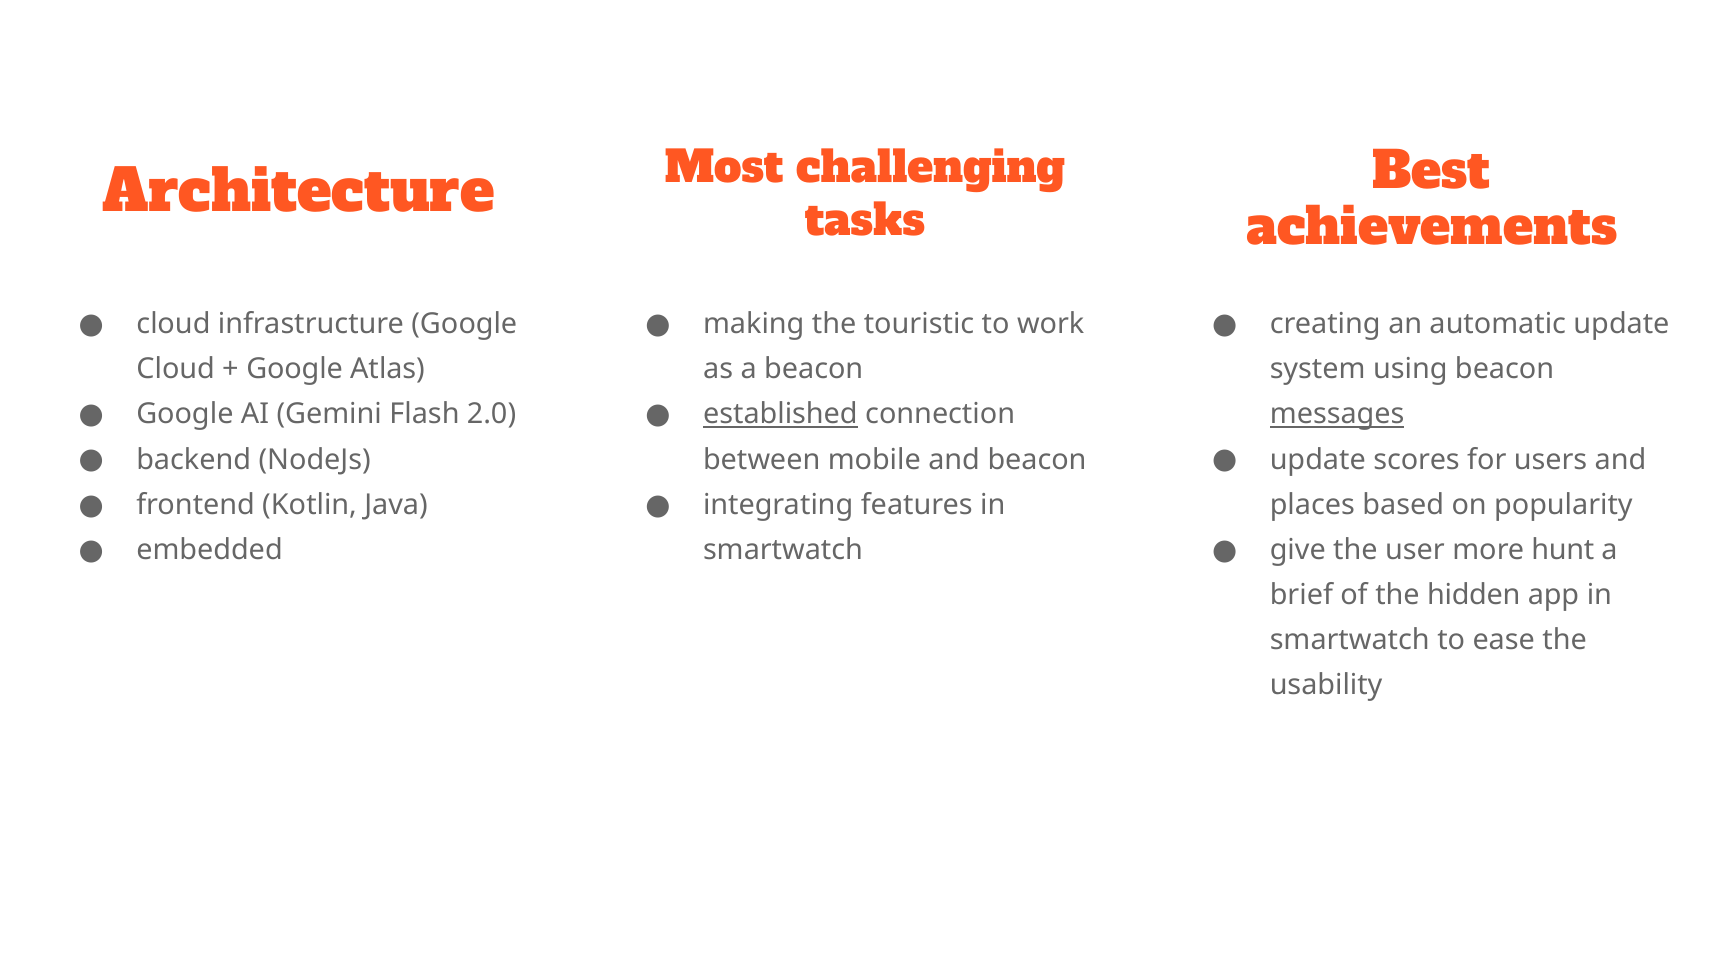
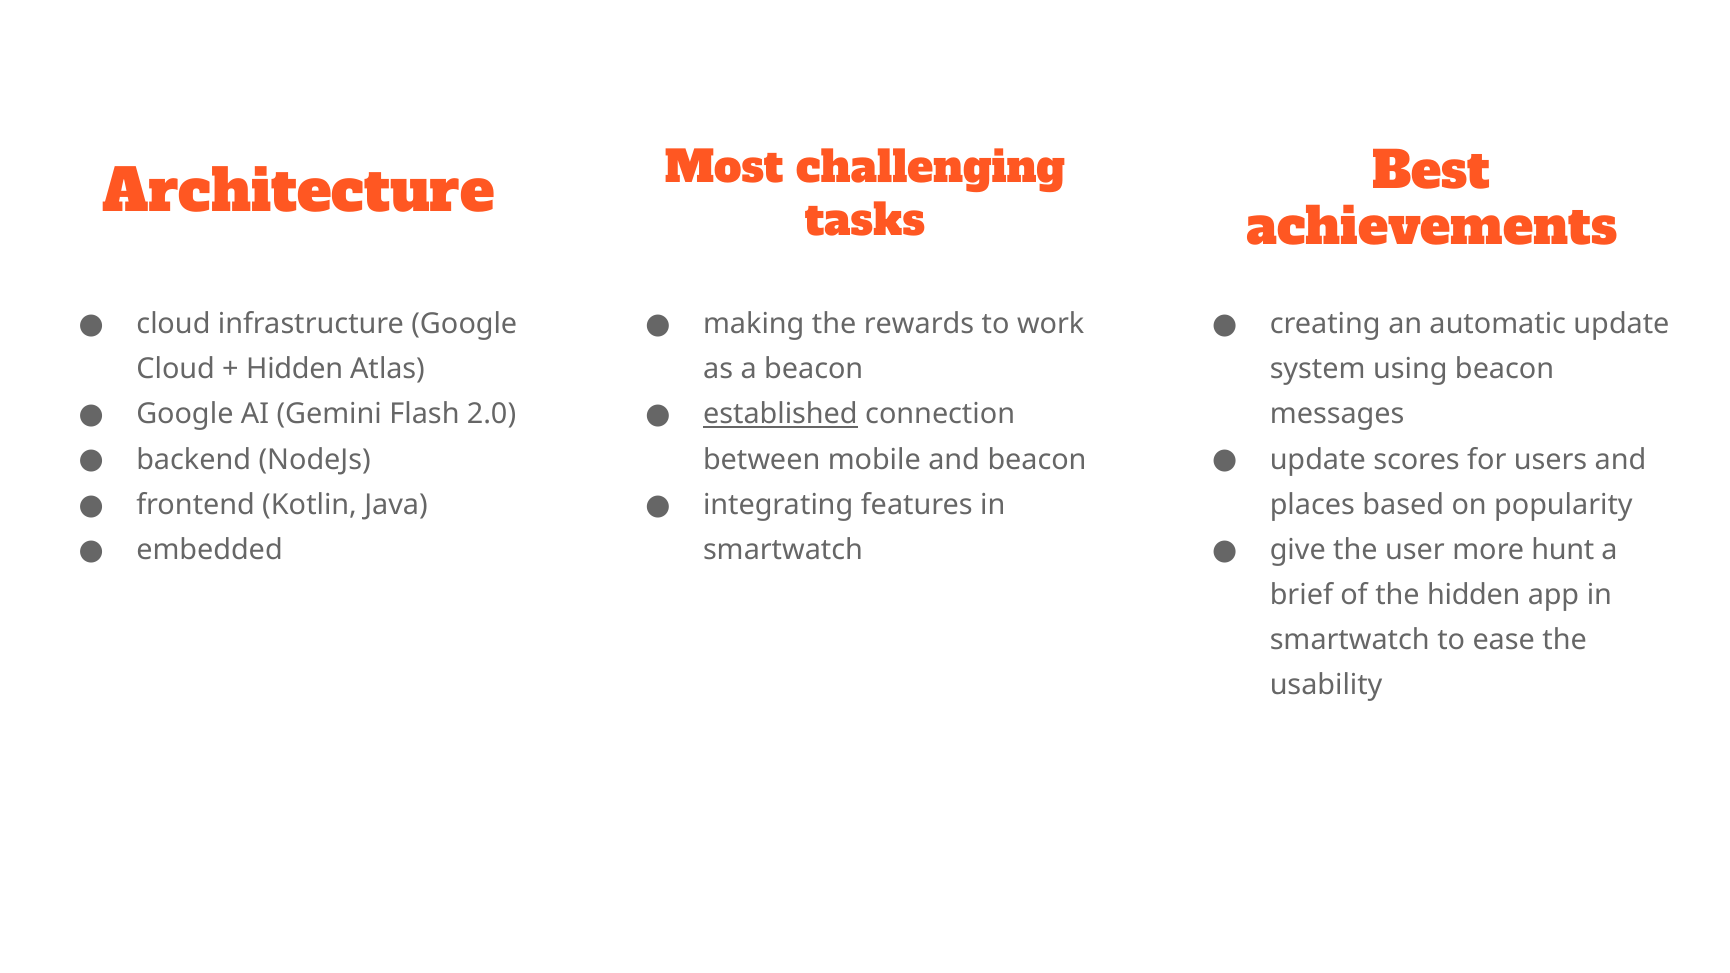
touristic: touristic -> rewards
Google at (295, 369): Google -> Hidden
messages underline: present -> none
